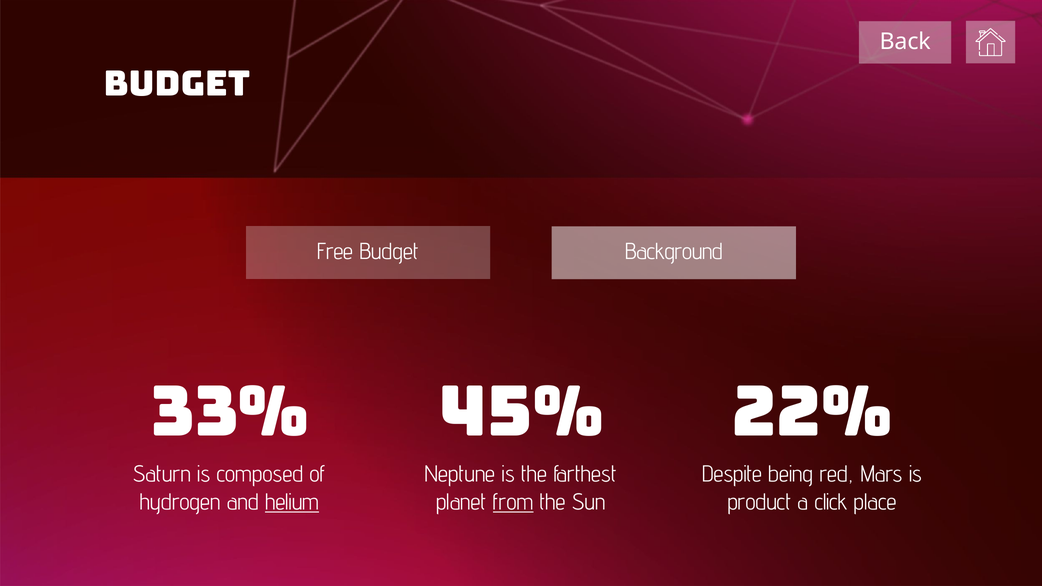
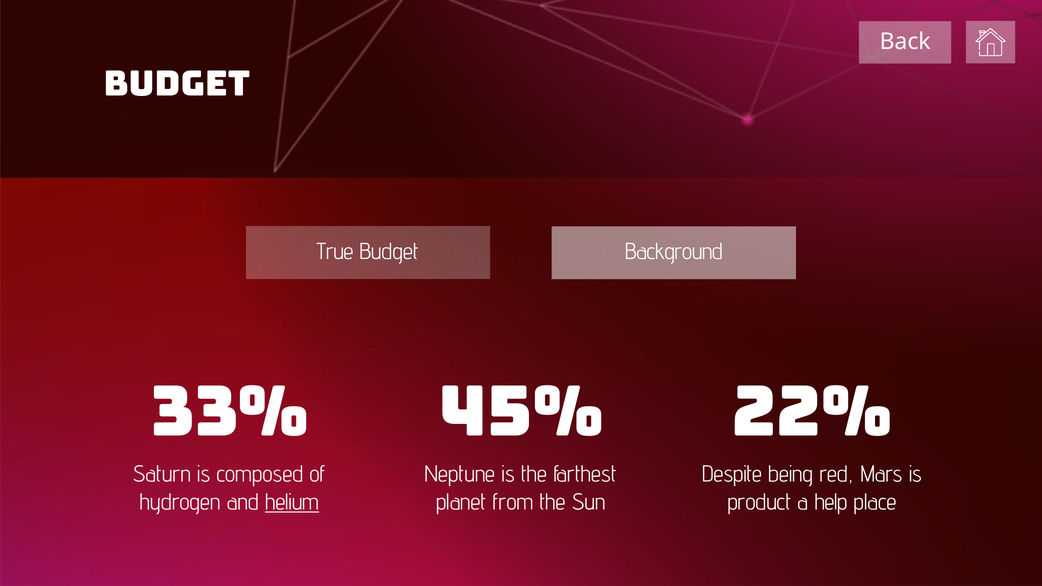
Free: Free -> True
from underline: present -> none
click: click -> help
